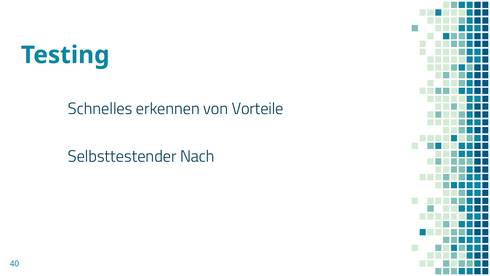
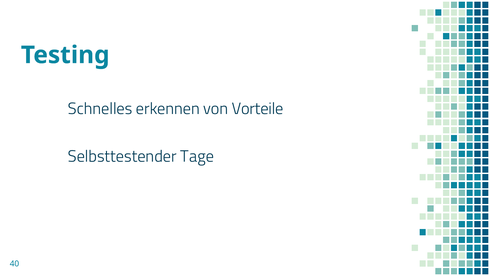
Nach: Nach -> Tage
